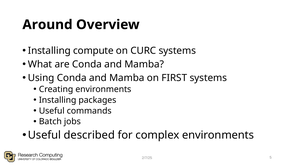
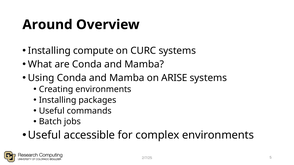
FIRST: FIRST -> ARISE
described: described -> accessible
